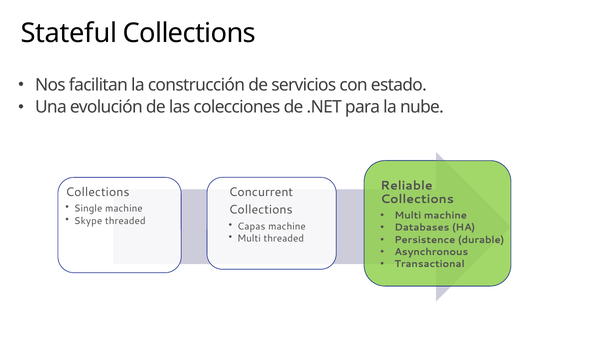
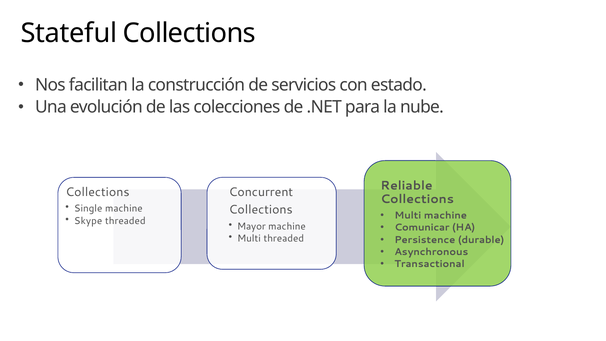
Capas: Capas -> Mayor
Databases: Databases -> Comunicar
